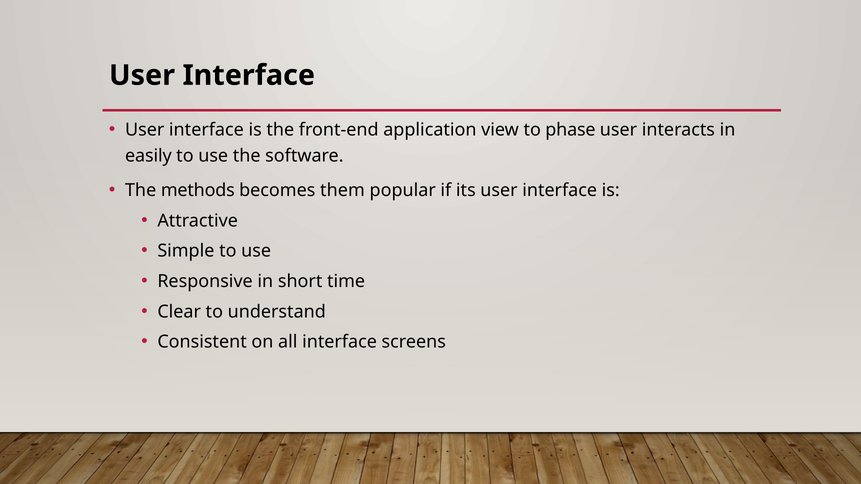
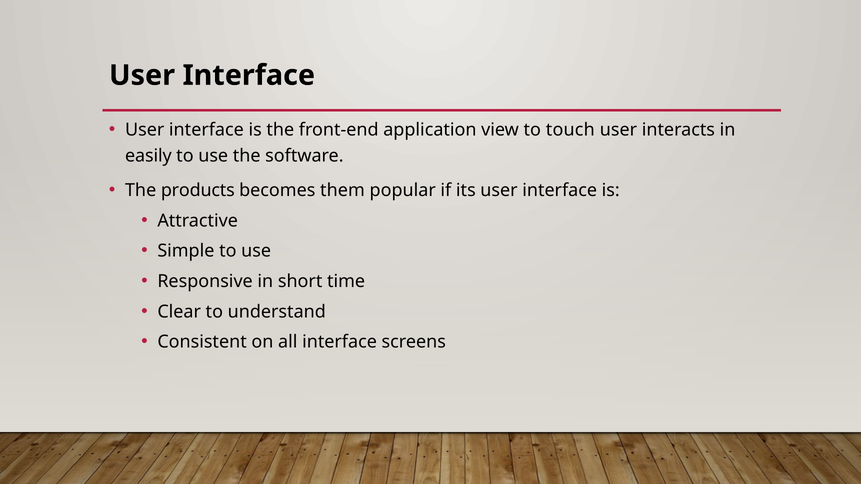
phase: phase -> touch
methods: methods -> products
